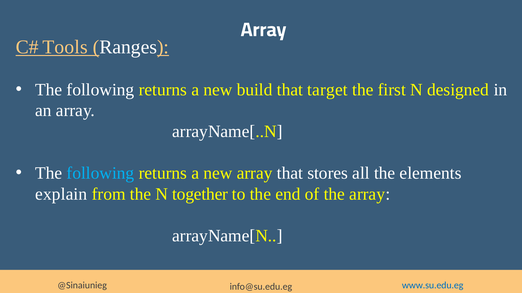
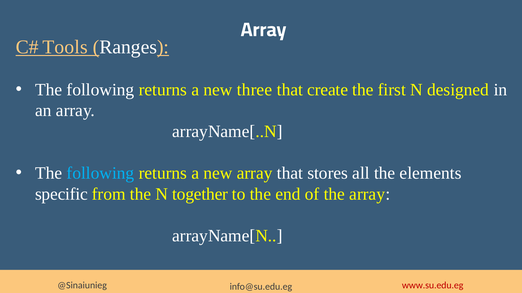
build: build -> three
target: target -> create
explain: explain -> specific
www.su.edu.eg colour: blue -> red
